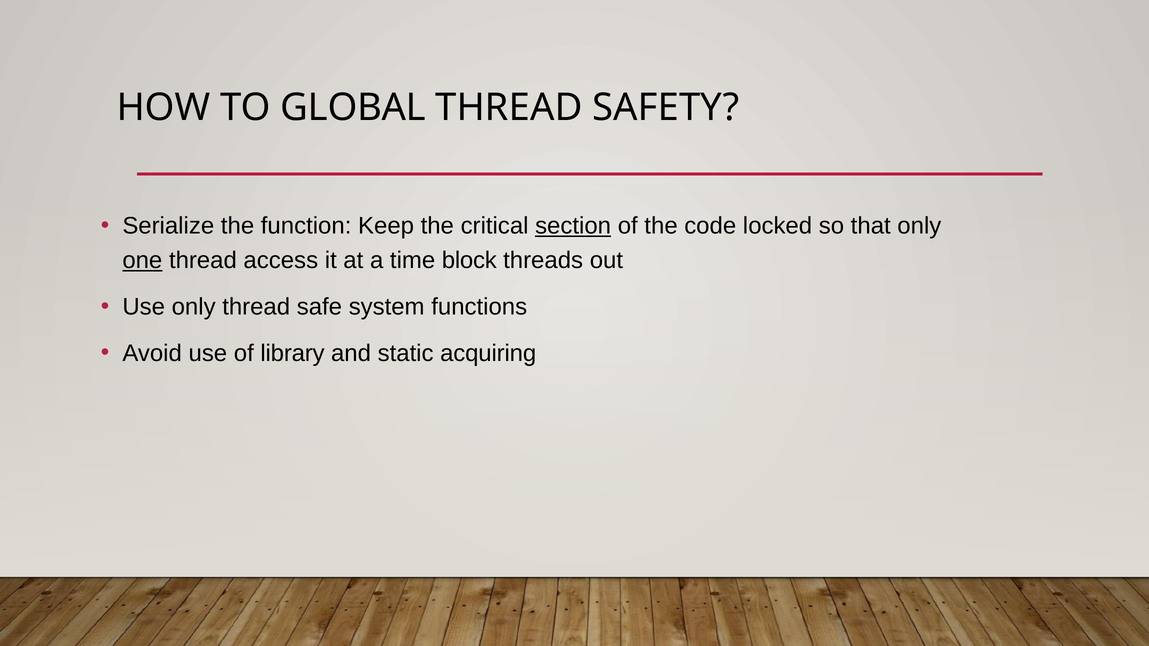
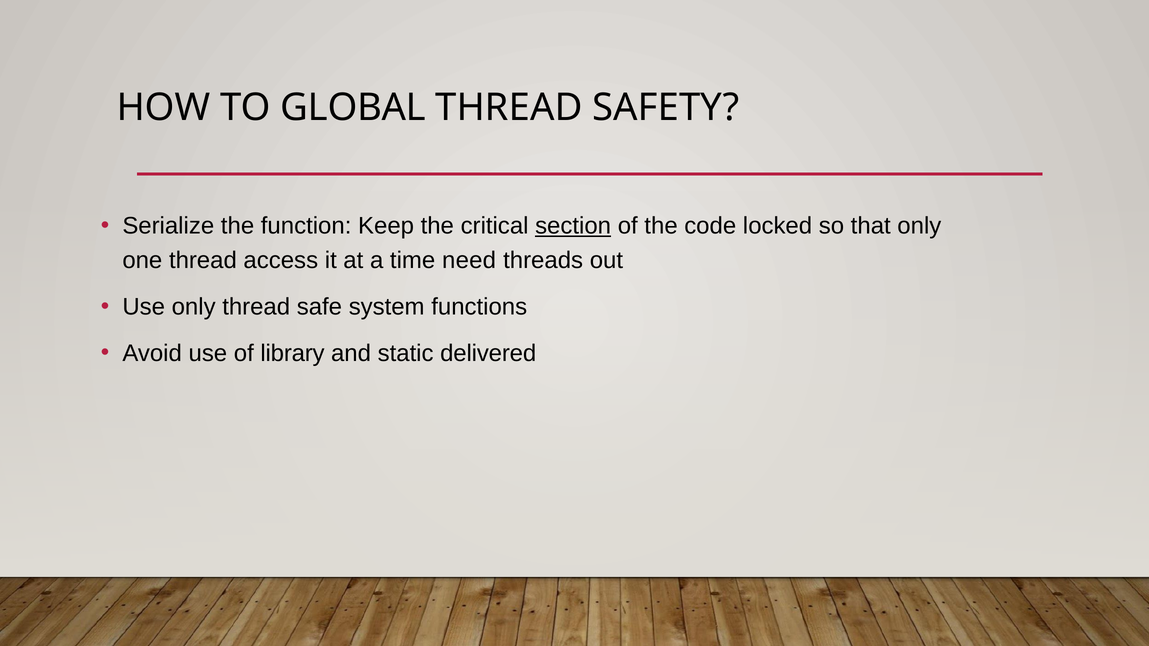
one underline: present -> none
block: block -> need
acquiring: acquiring -> delivered
